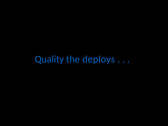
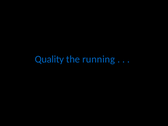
deploys: deploys -> running
